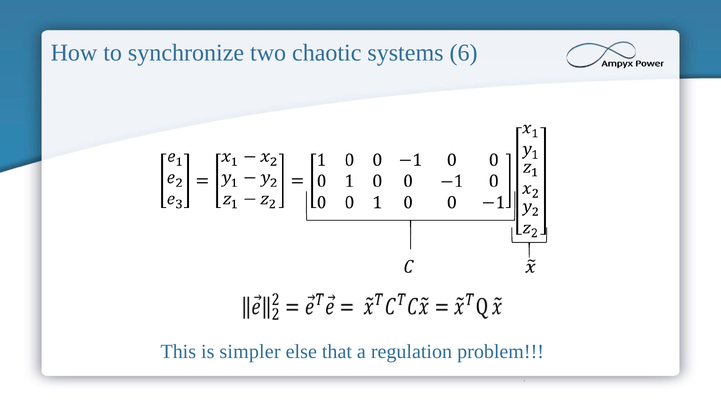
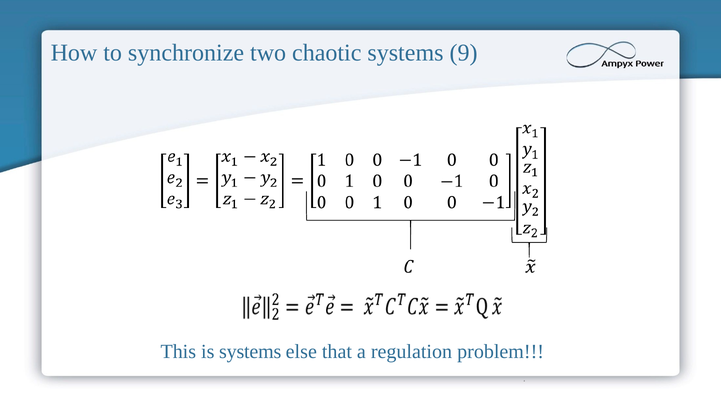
6: 6 -> 9
is simpler: simpler -> systems
